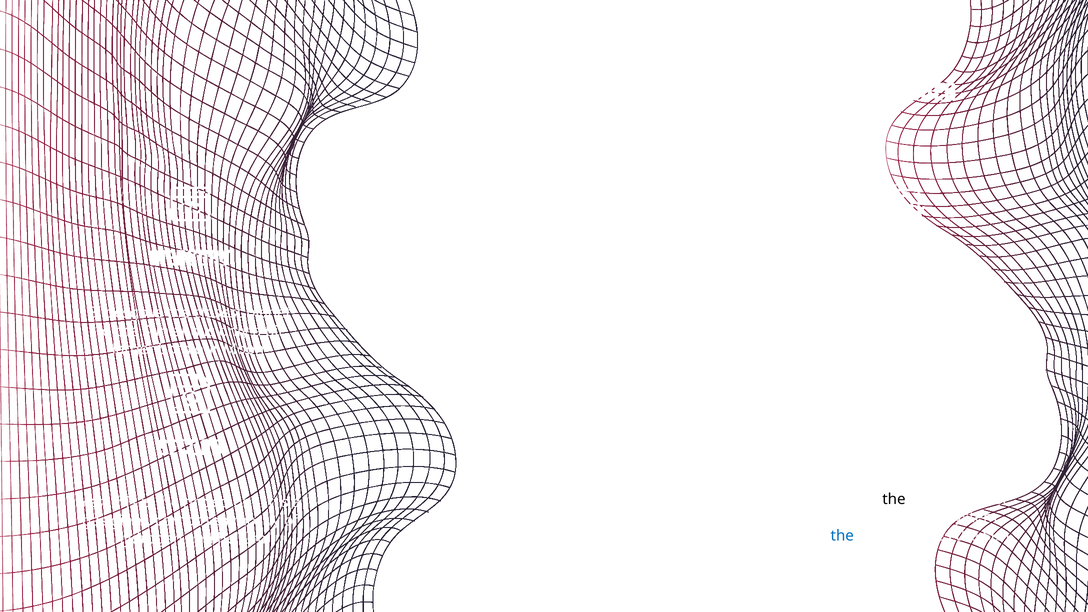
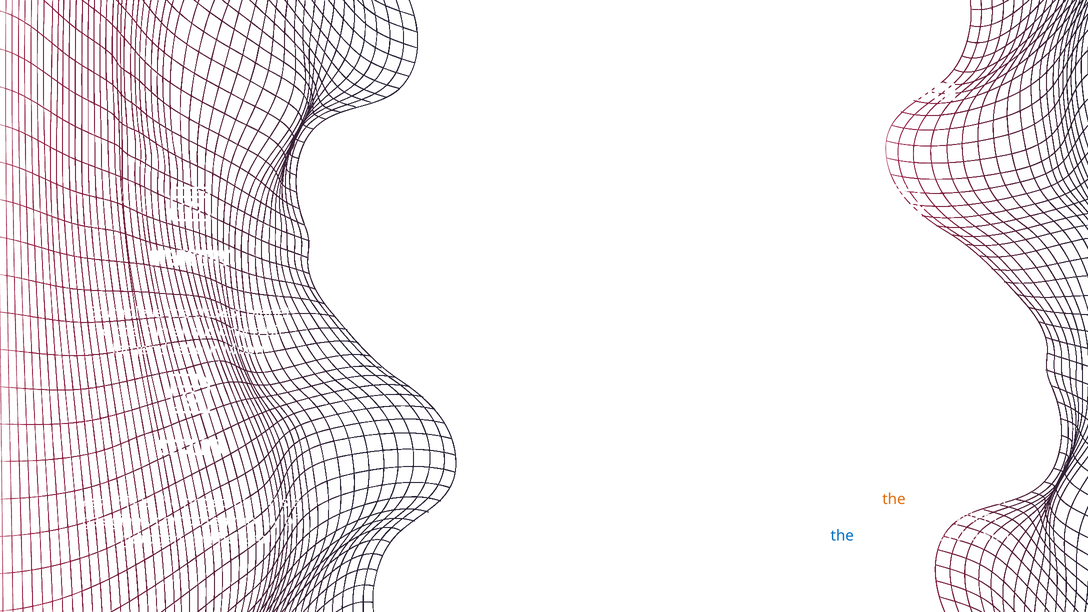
Slidesgo: Slidesgo -> Editable
larger both: both -> dust
the at (894, 499) colour: black -> orange
